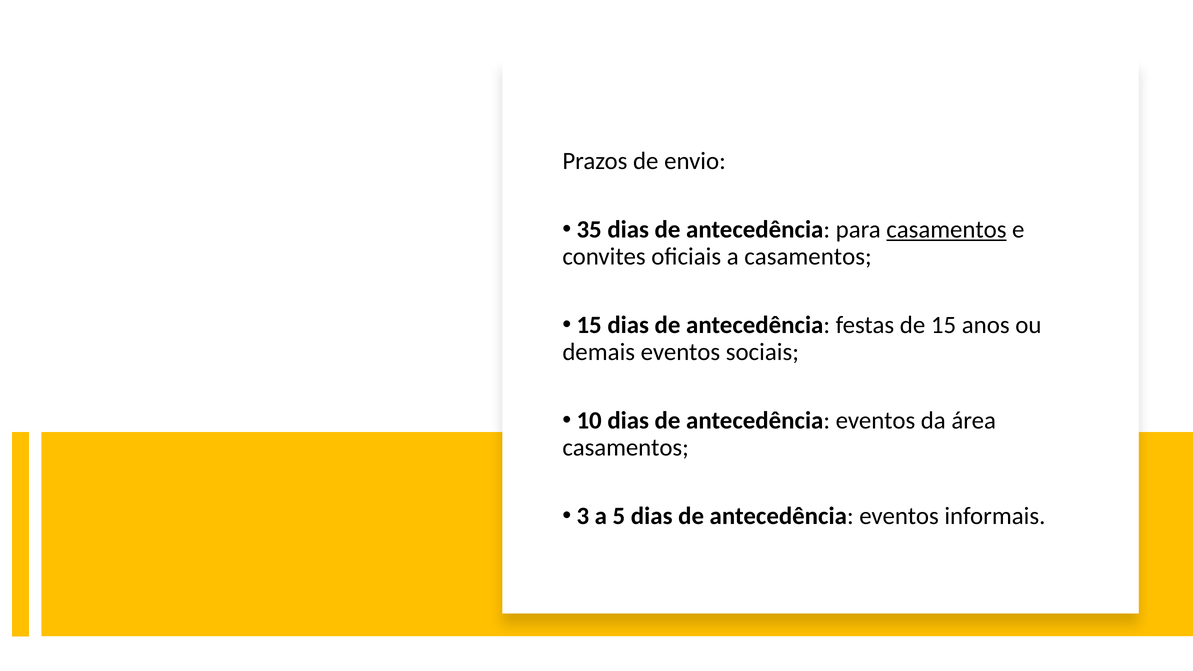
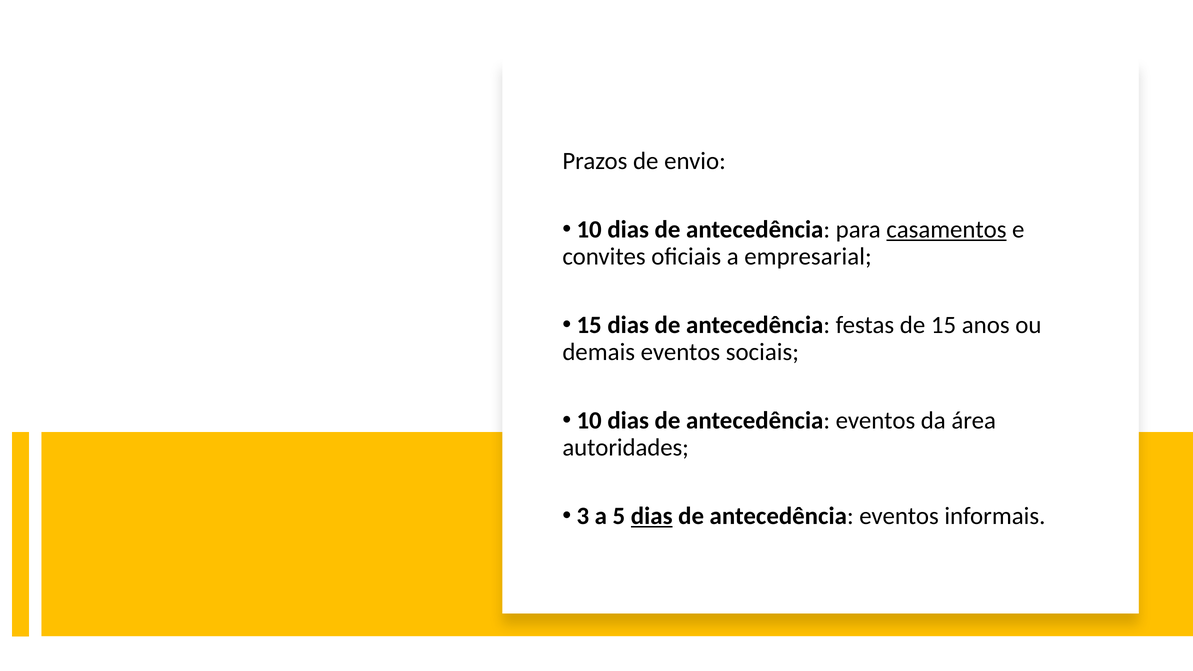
35 at (589, 230): 35 -> 10
a casamentos: casamentos -> empresarial
casamentos at (626, 448): casamentos -> autoridades
dias at (652, 516) underline: none -> present
